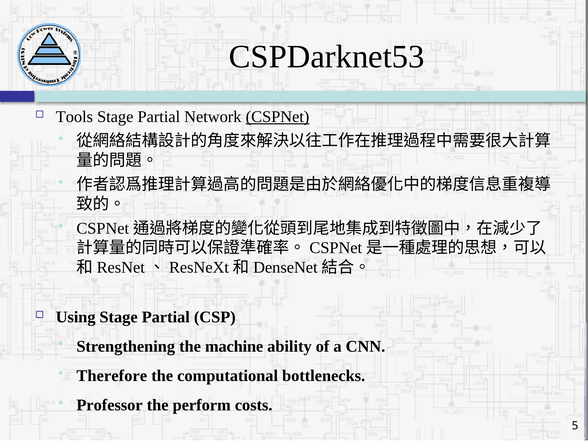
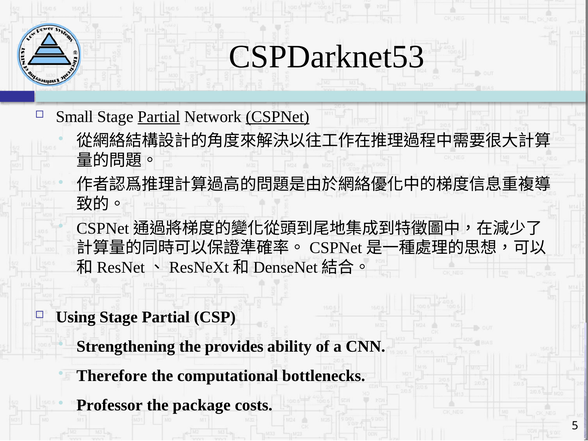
Tools: Tools -> Small
Partial at (159, 117) underline: none -> present
machine: machine -> provides
perform: perform -> package
